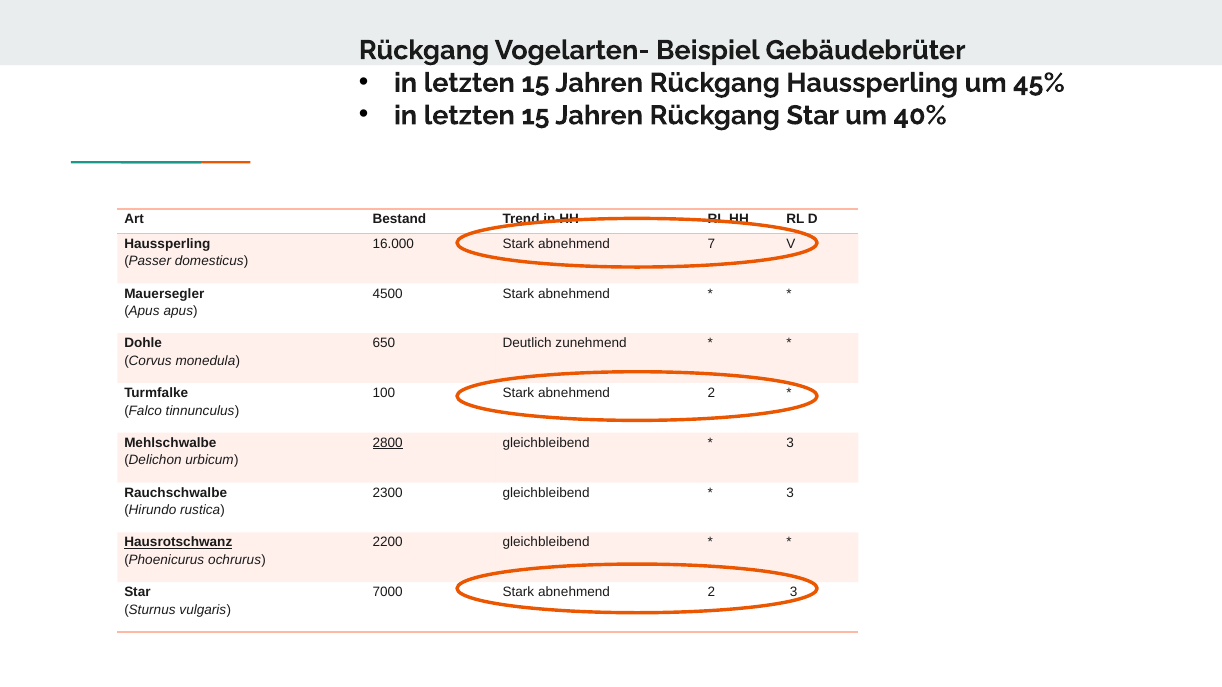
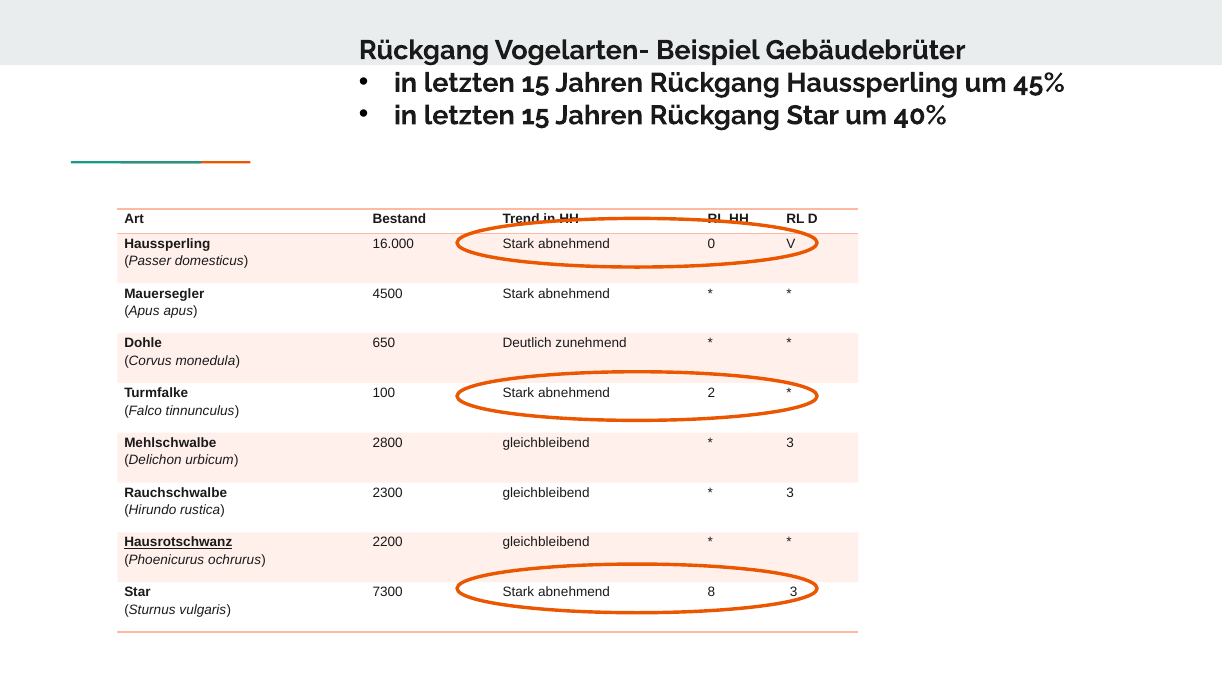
7: 7 -> 0
2800 underline: present -> none
7000: 7000 -> 7300
2 at (711, 593): 2 -> 8
